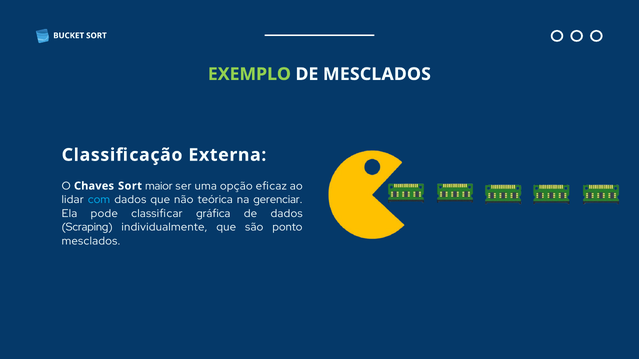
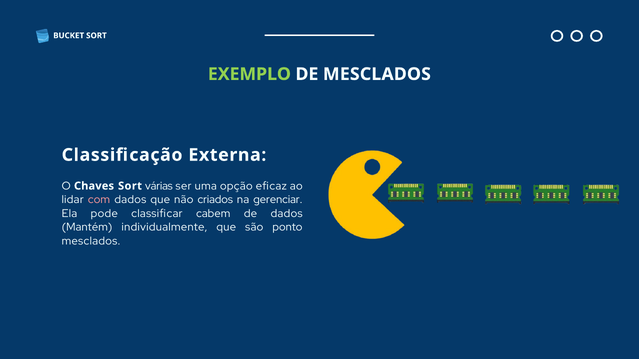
maior: maior -> várias
com colour: light blue -> pink
teórica: teórica -> criados
gráfica: gráfica -> cabem
Scraping: Scraping -> Mantém
